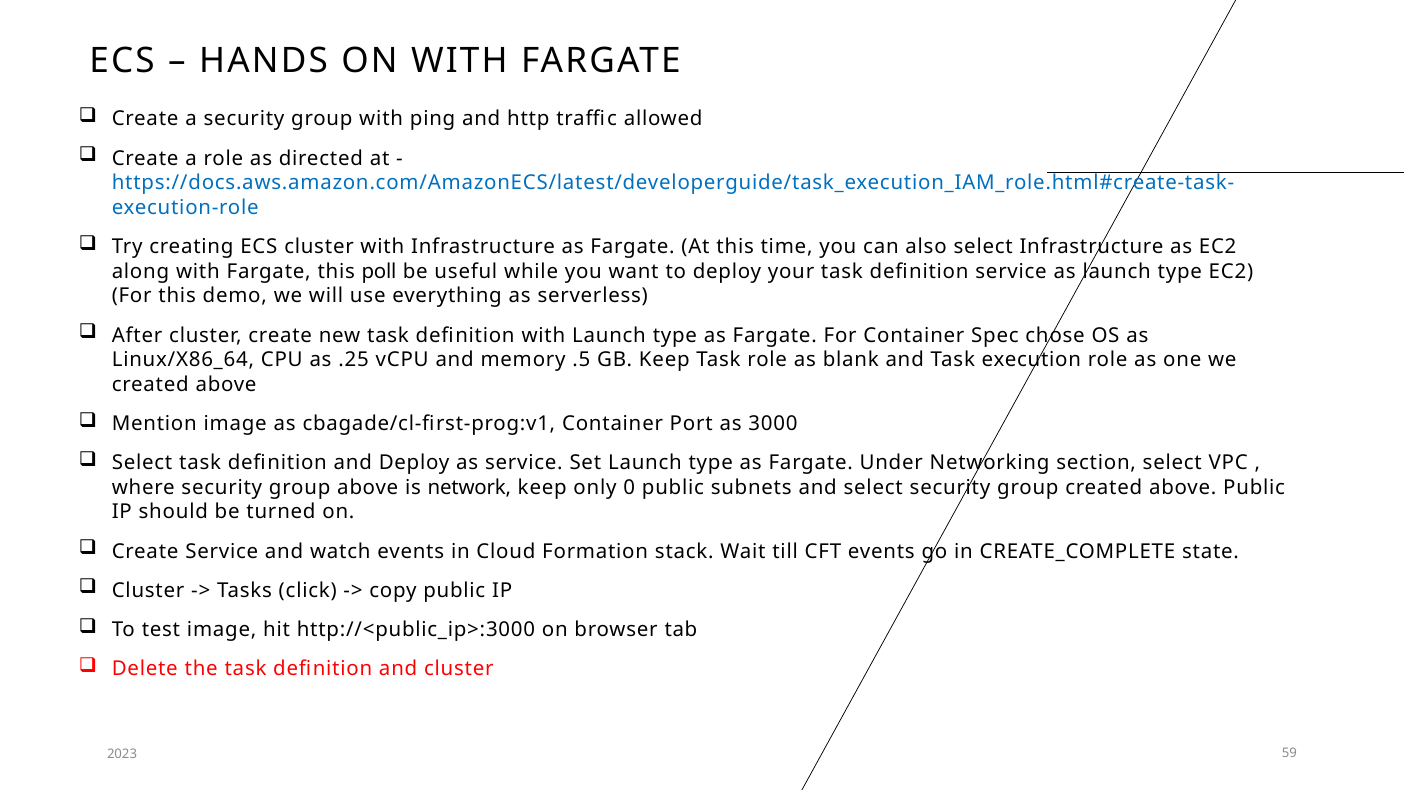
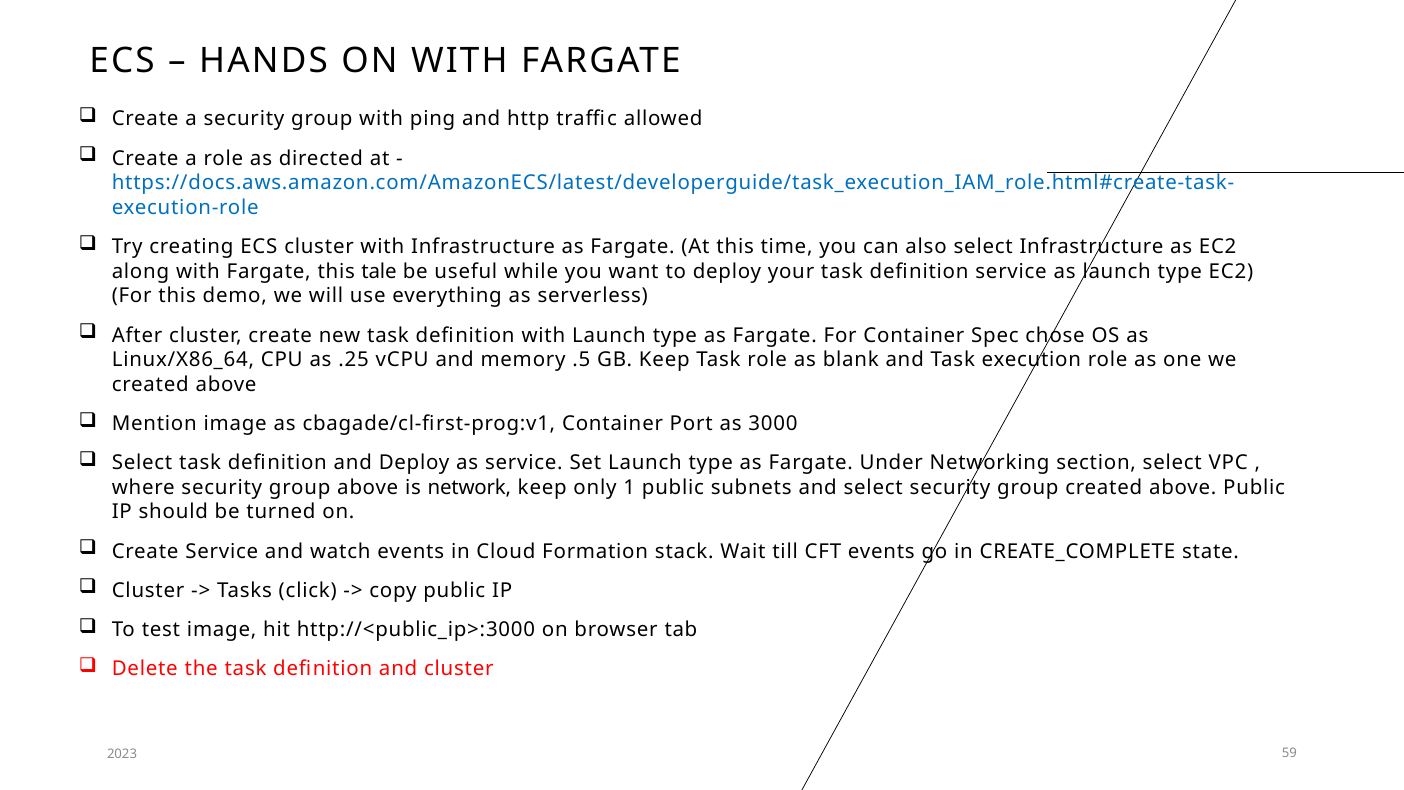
poll: poll -> tale
0: 0 -> 1
